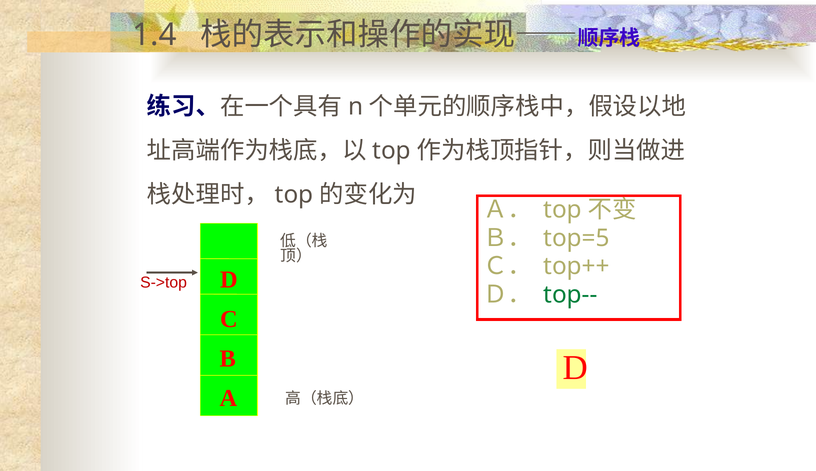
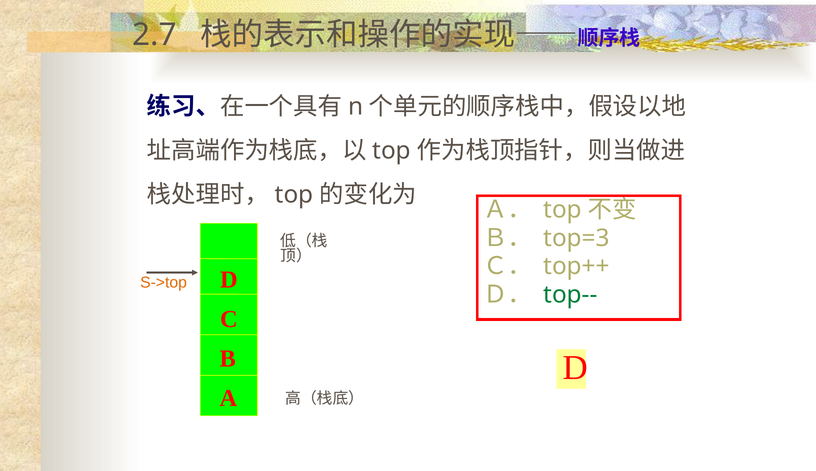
1.4: 1.4 -> 2.7
top=5: top=5 -> top=3
S->top colour: red -> orange
